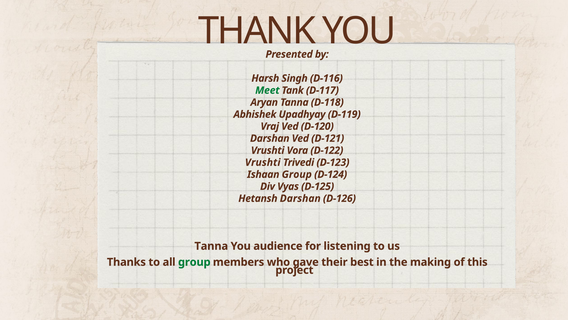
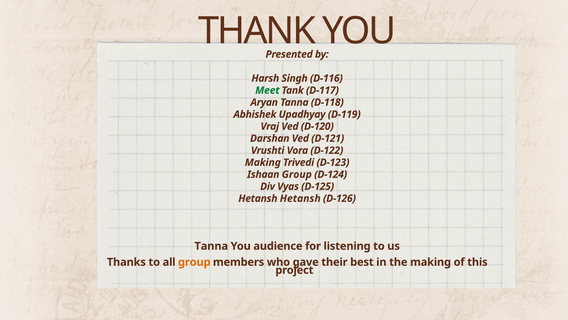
Vrushti at (263, 162): Vrushti -> Making
Hetansh Darshan: Darshan -> Hetansh
group at (194, 262) colour: green -> orange
